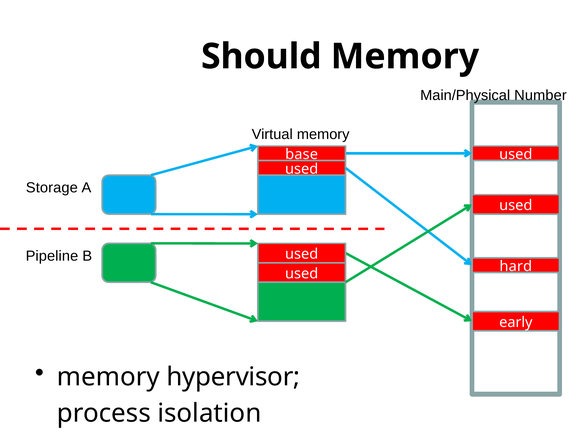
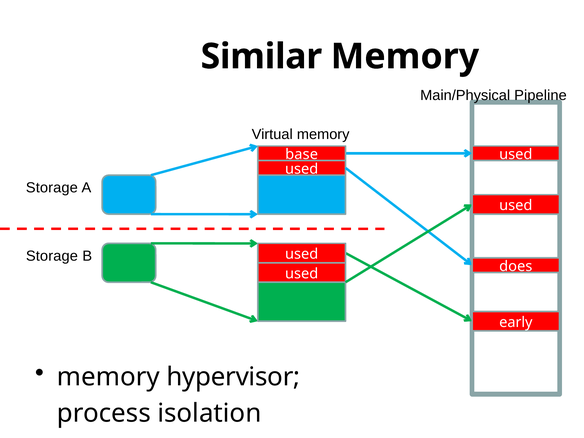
Should: Should -> Similar
Number: Number -> Pipeline
Pipeline at (52, 256): Pipeline -> Storage
hard: hard -> does
